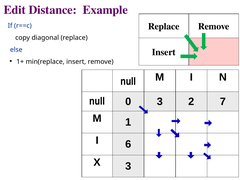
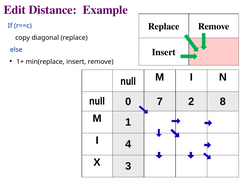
0 3: 3 -> 7
7: 7 -> 8
6: 6 -> 4
